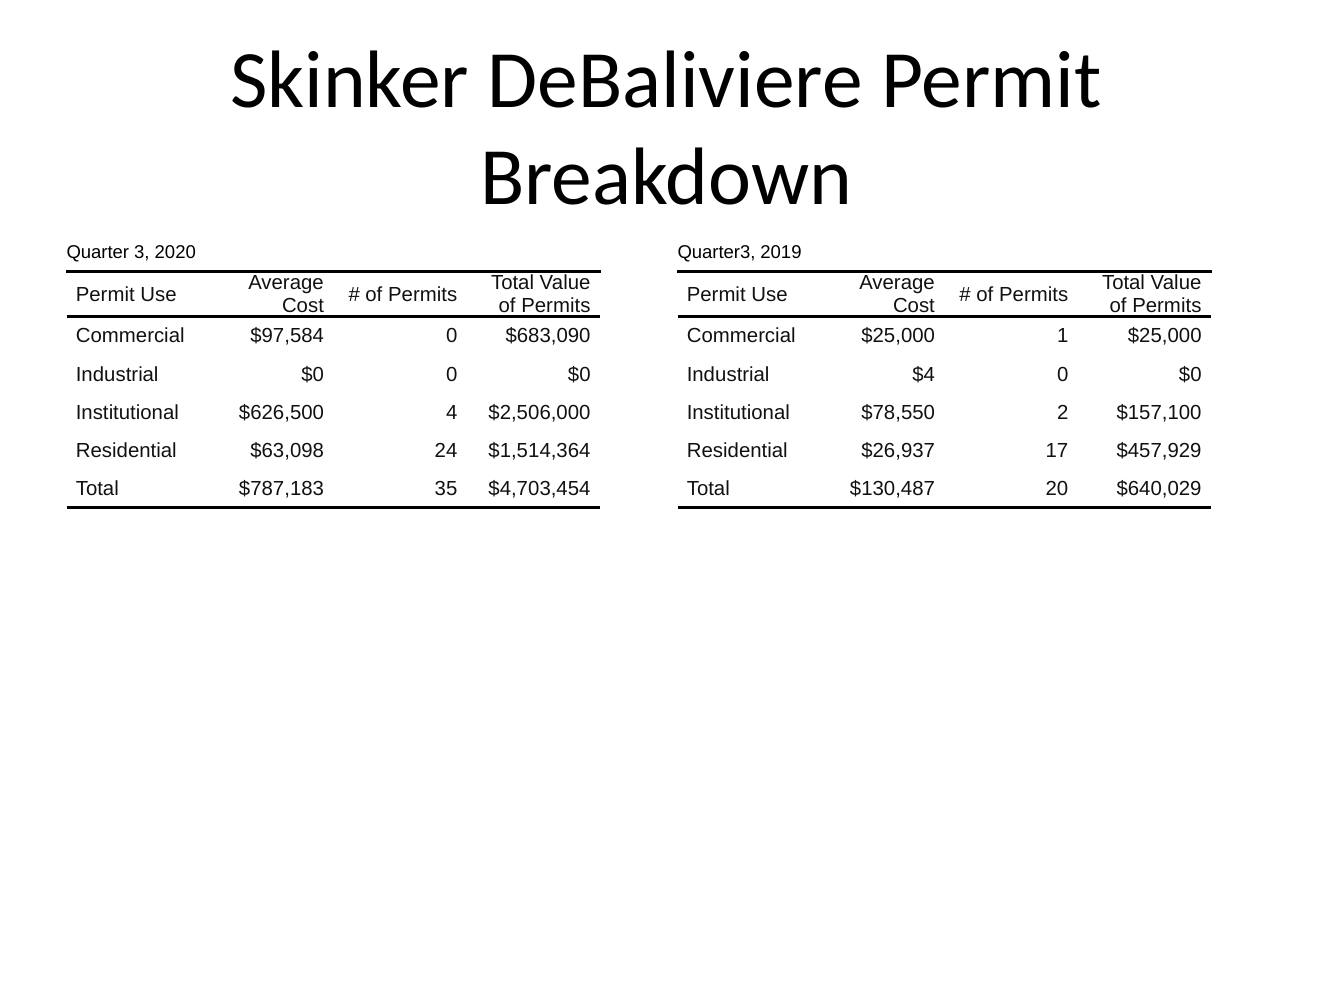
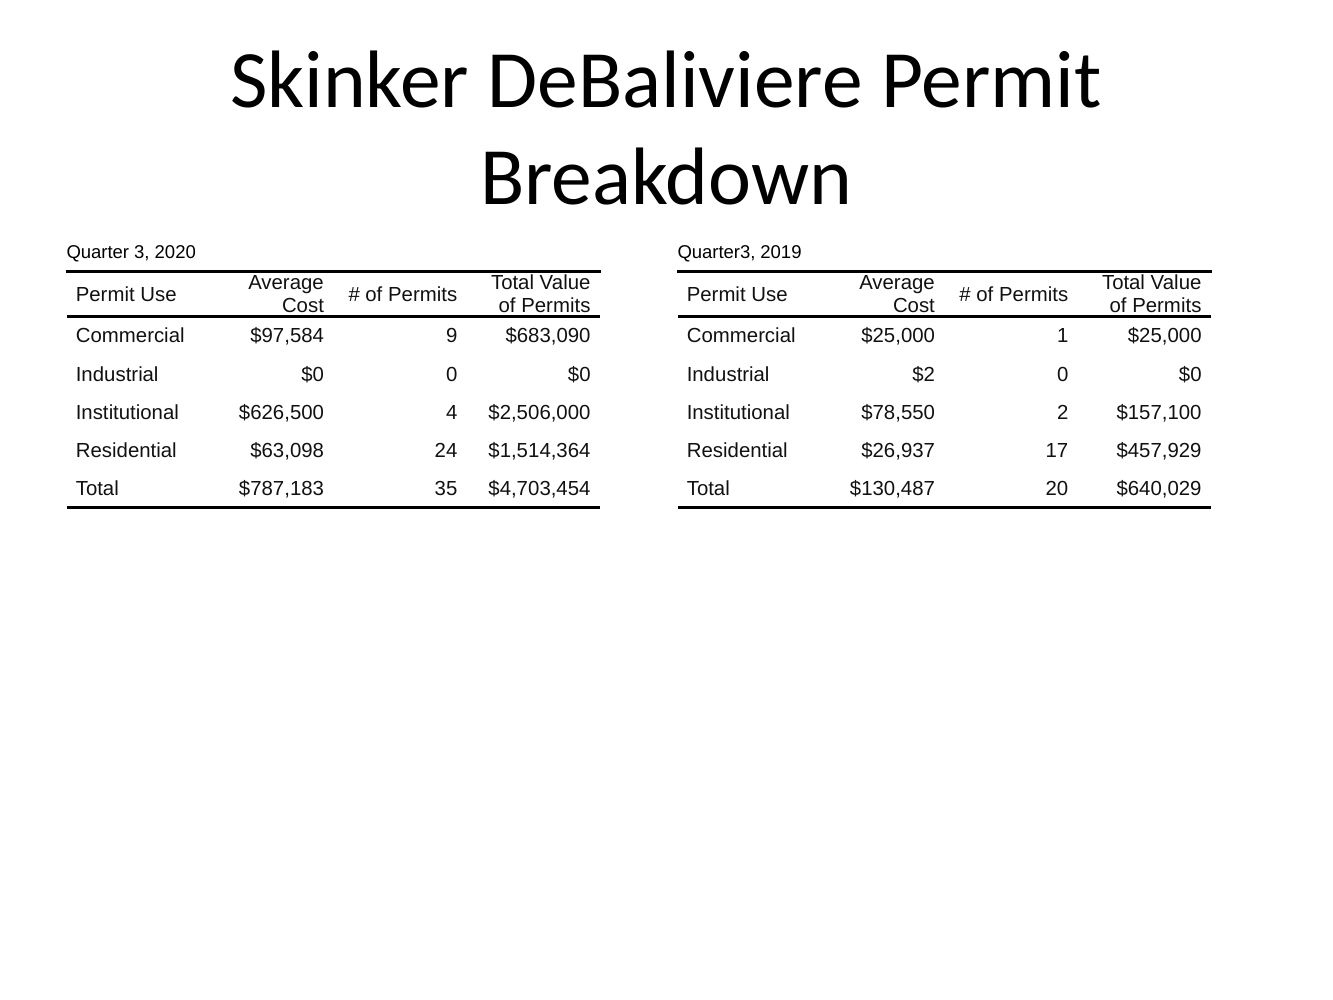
$97,584 0: 0 -> 9
$4: $4 -> $2
